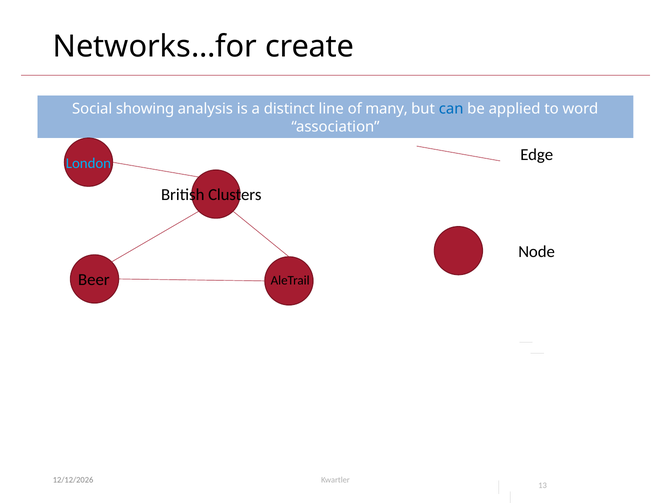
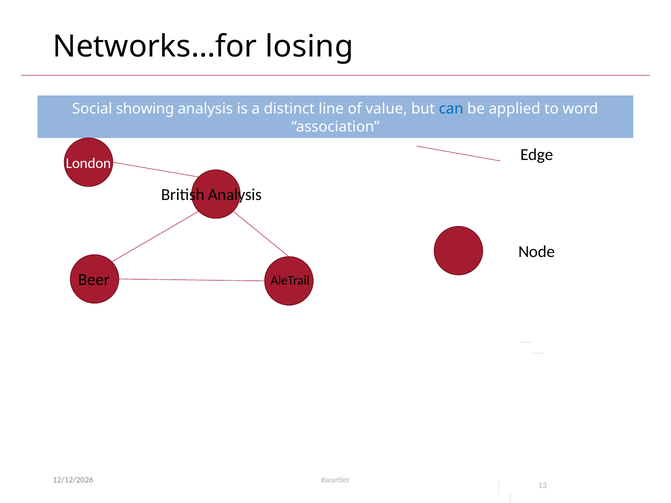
create: create -> losing
many: many -> value
London colour: light blue -> white
British Clusters: Clusters -> Analysis
